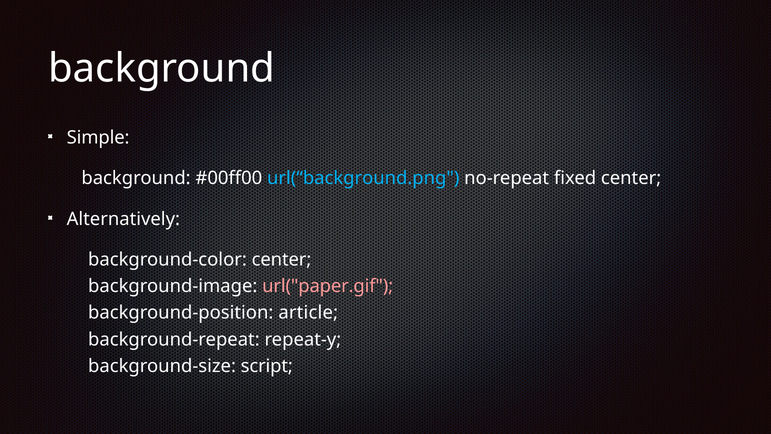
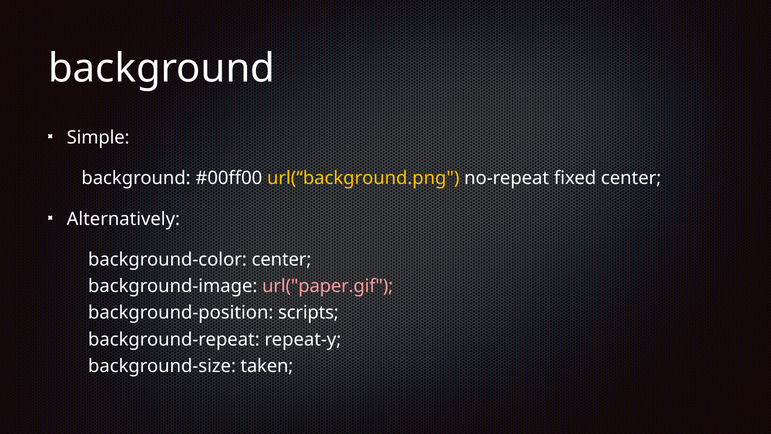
url(“background.png colour: light blue -> yellow
article: article -> scripts
script: script -> taken
